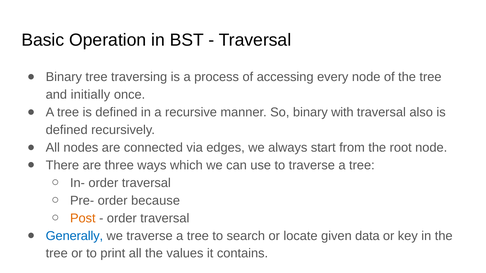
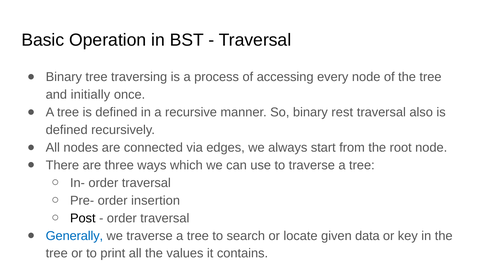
with: with -> rest
because: because -> insertion
Post colour: orange -> black
